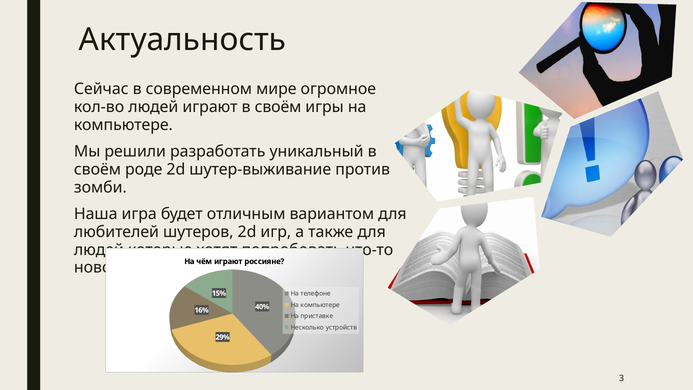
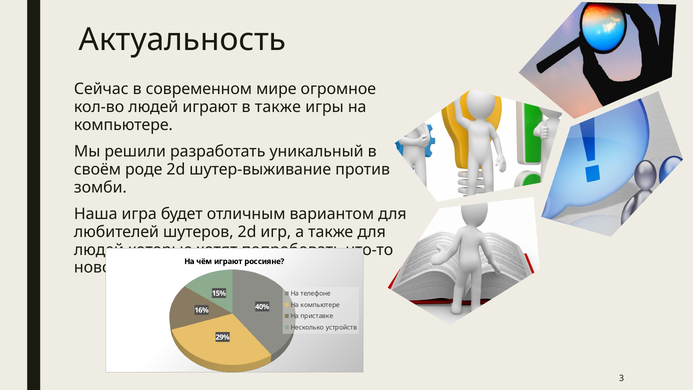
играют в своём: своём -> также
